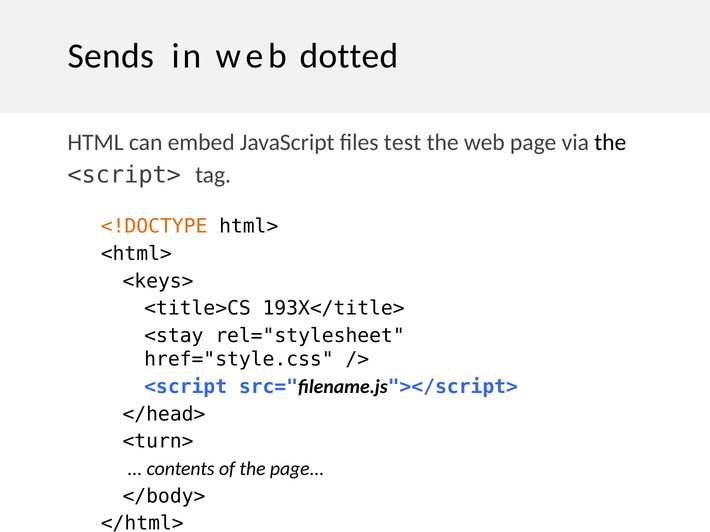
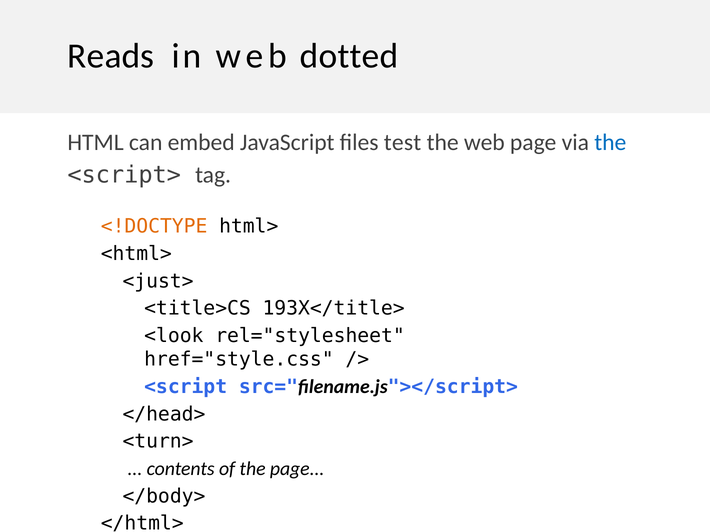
Sends: Sends -> Reads
the at (610, 143) colour: black -> blue
<keys>: <keys> -> <just>
<stay: <stay -> <look
